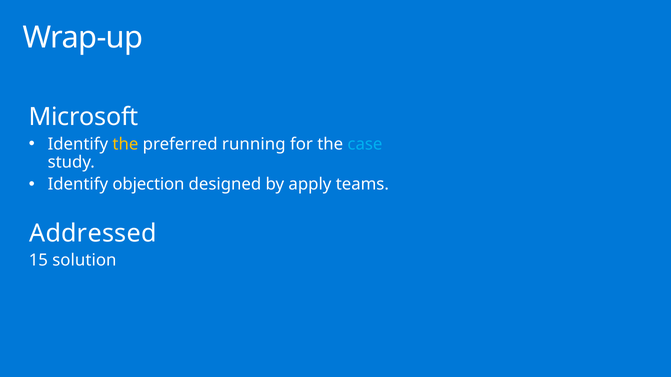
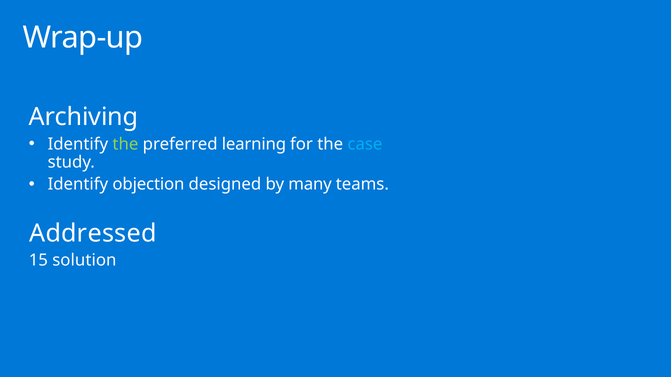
Microsoft: Microsoft -> Archiving
the at (125, 144) colour: yellow -> light green
running: running -> learning
apply: apply -> many
